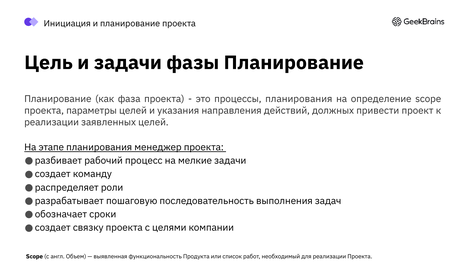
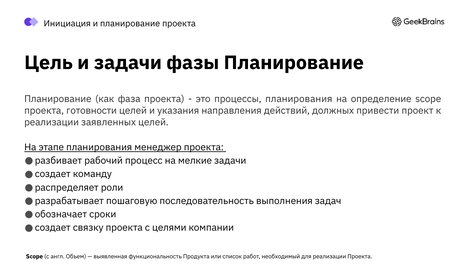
параметры: параметры -> готовности
